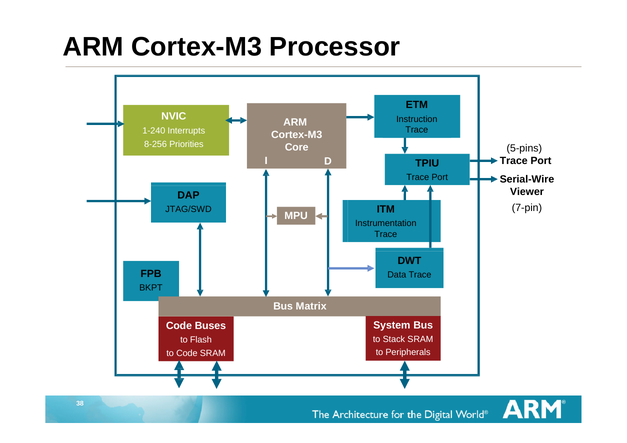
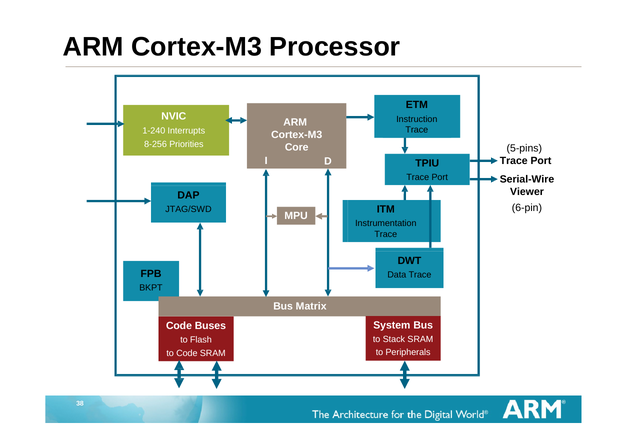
7-pin: 7-pin -> 6-pin
